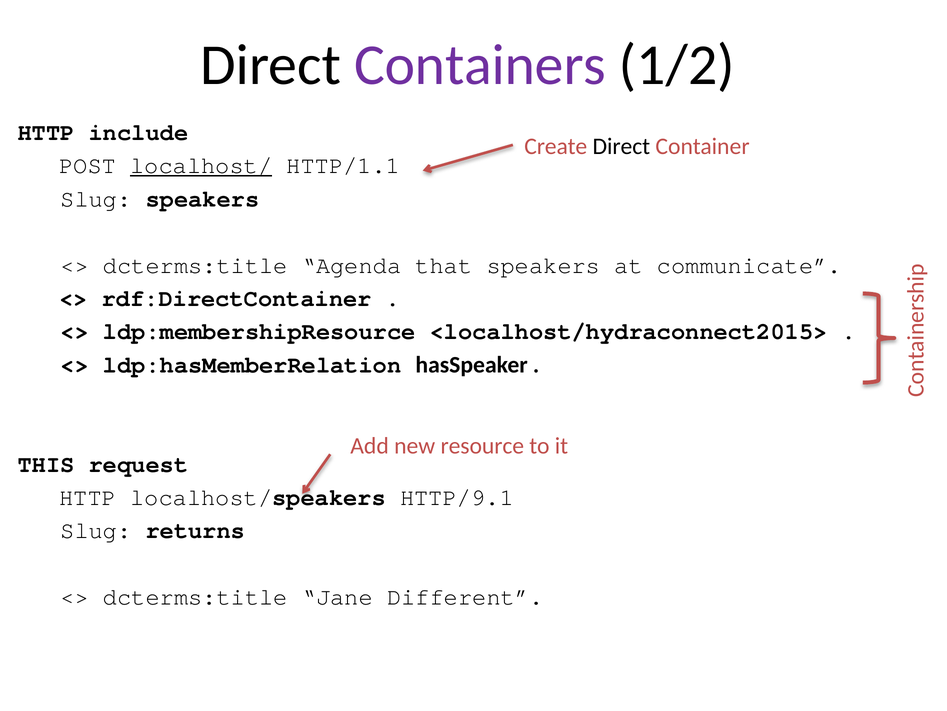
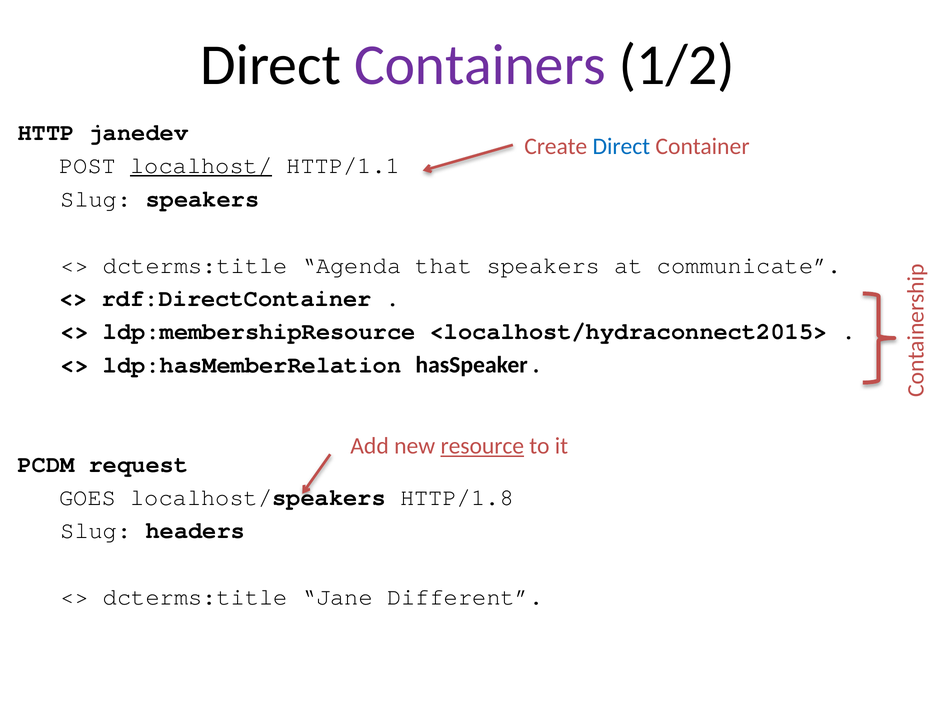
include: include -> janedev
Direct at (621, 146) colour: black -> blue
resource underline: none -> present
THIS: THIS -> PCDM
HTTP at (88, 497): HTTP -> GOES
HTTP/9.1: HTTP/9.1 -> HTTP/1.8
returns: returns -> headers
